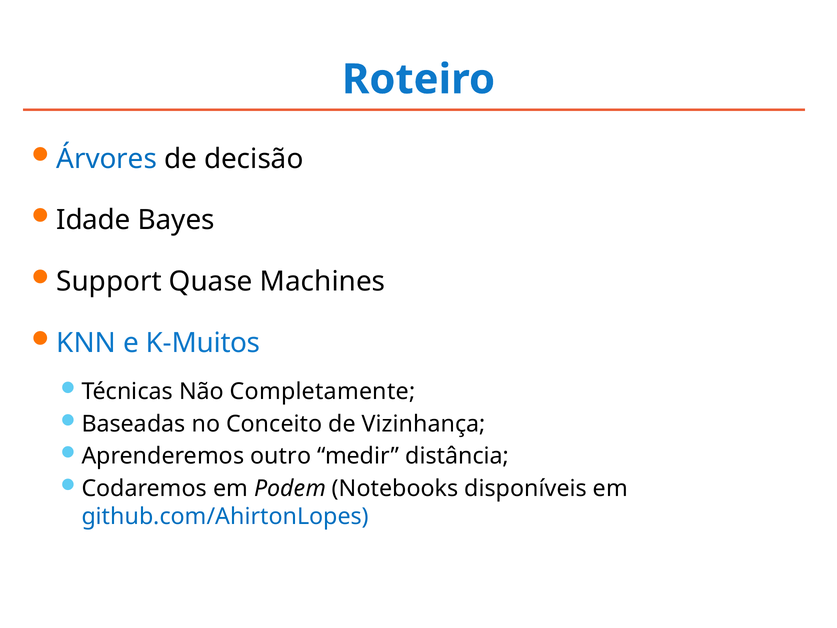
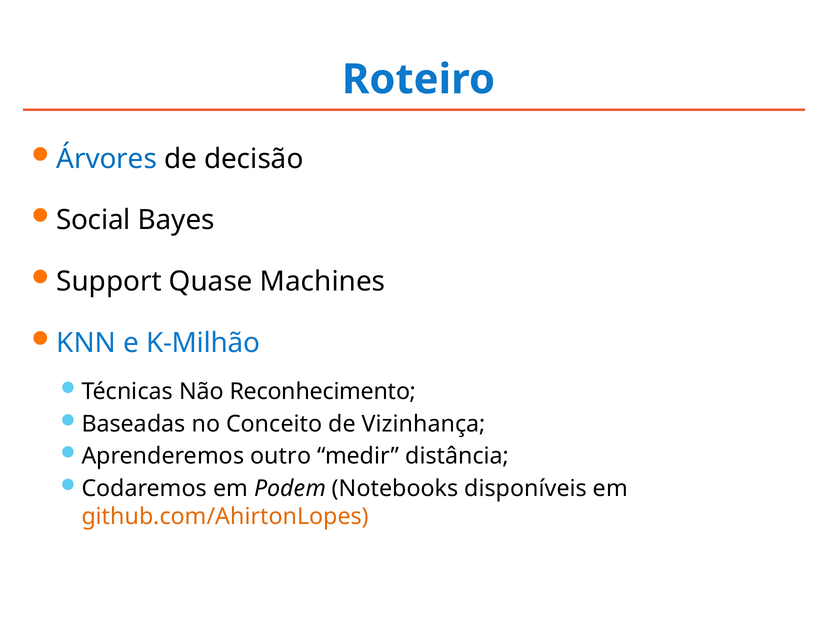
Idade: Idade -> Social
K-Muitos: K-Muitos -> K-Milhão
Completamente: Completamente -> Reconhecimento
github.com/AhirtonLopes colour: blue -> orange
